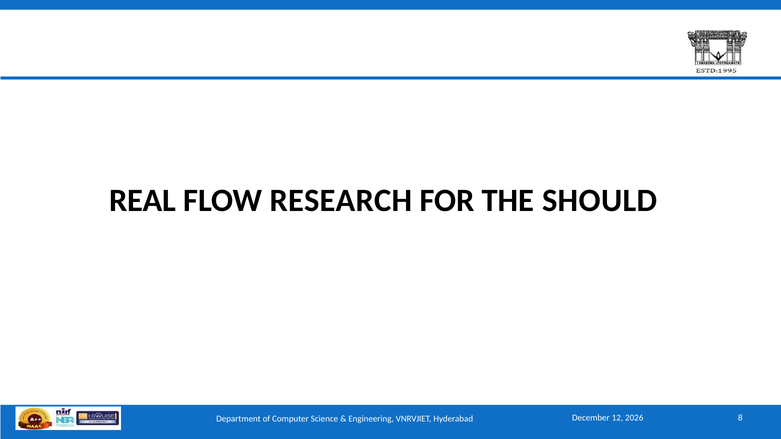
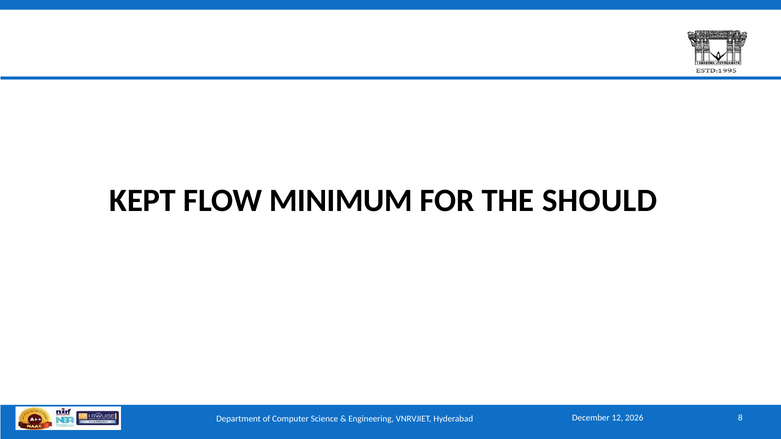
REAL: REAL -> KEPT
RESEARCH: RESEARCH -> MINIMUM
